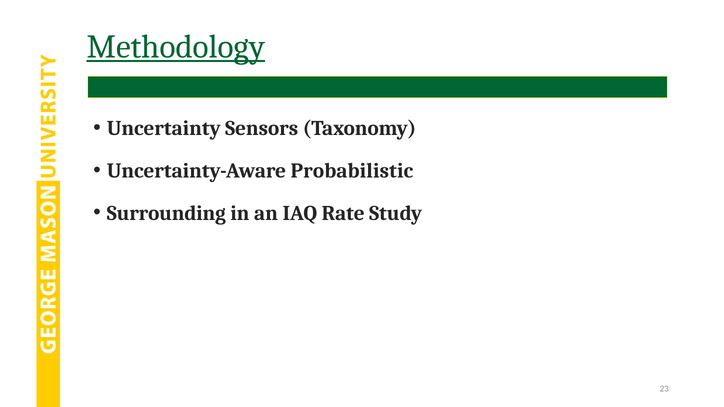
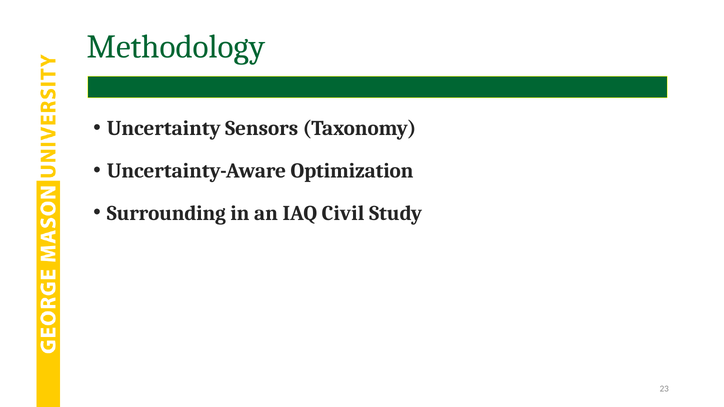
Methodology underline: present -> none
Probabilistic: Probabilistic -> Optimization
Rate: Rate -> Civil
